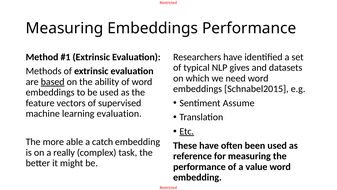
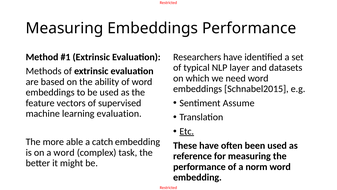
gives: gives -> layer
based underline: present -> none
a really: really -> word
value: value -> norm
